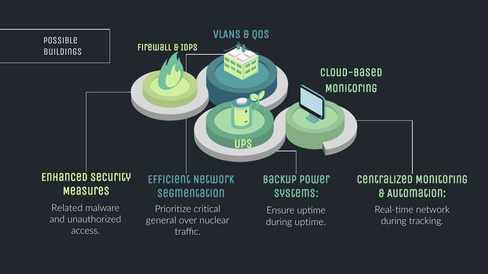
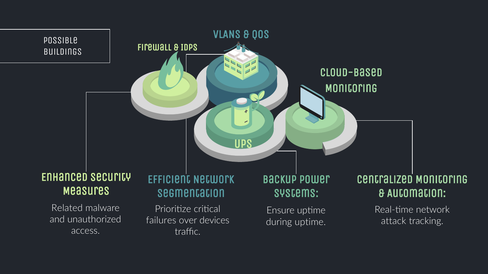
general: general -> failures
nuclear: nuclear -> devices
during at (394, 222): during -> attack
